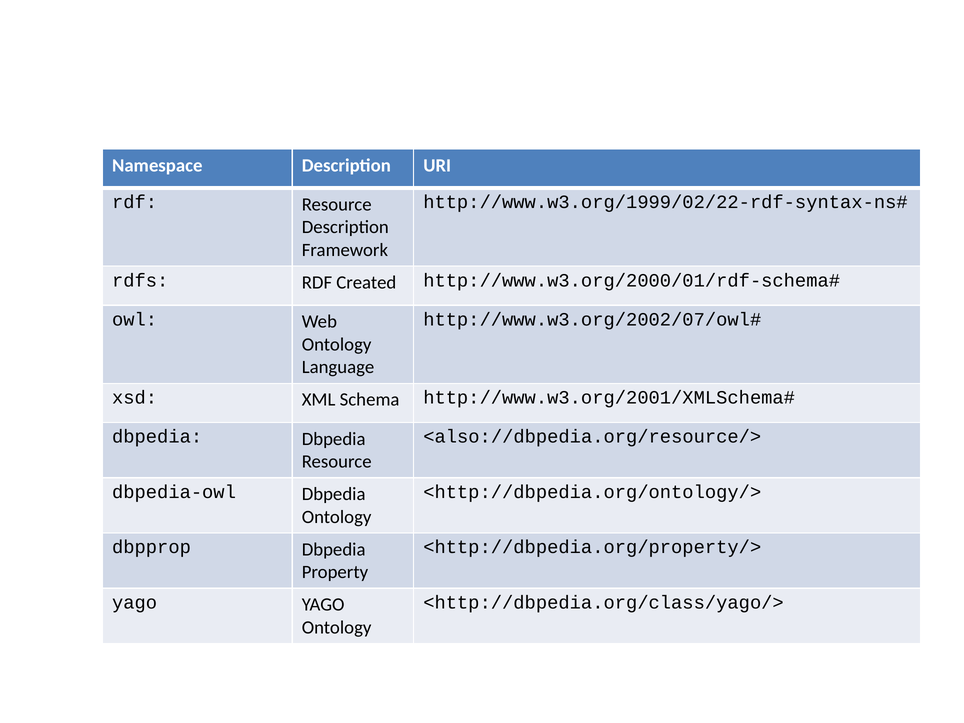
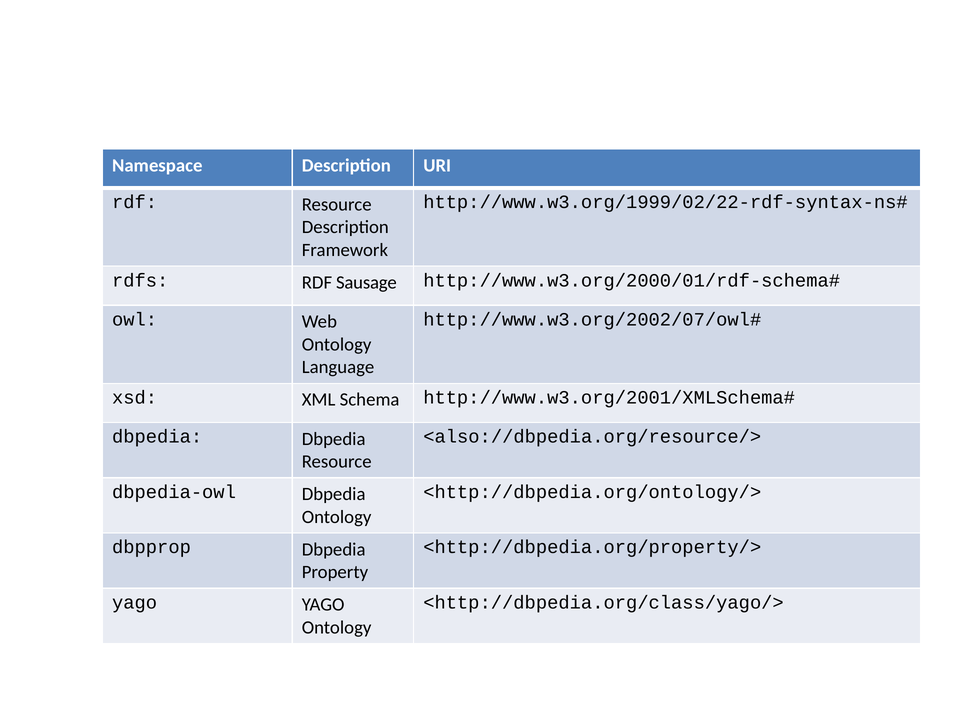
Created: Created -> Sausage
